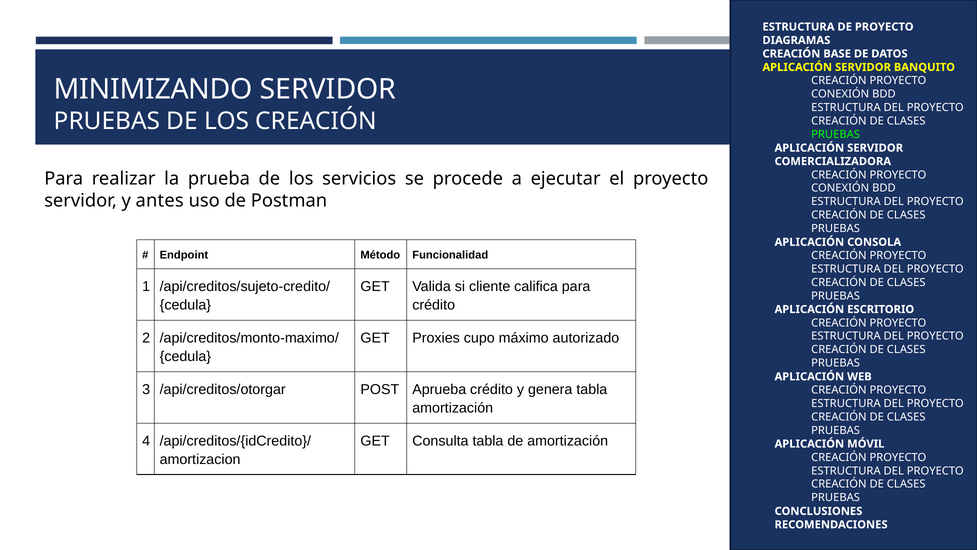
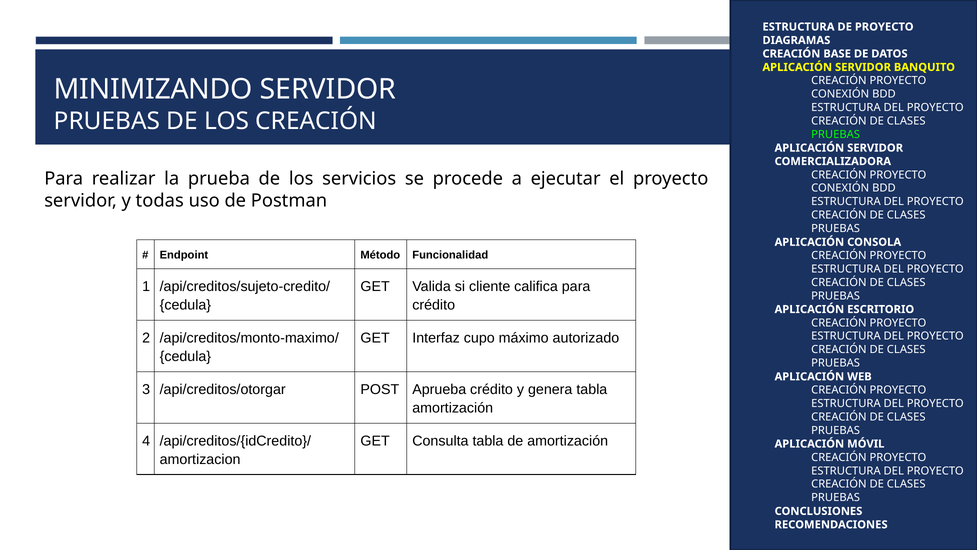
antes: antes -> todas
Proxies: Proxies -> Interfaz
